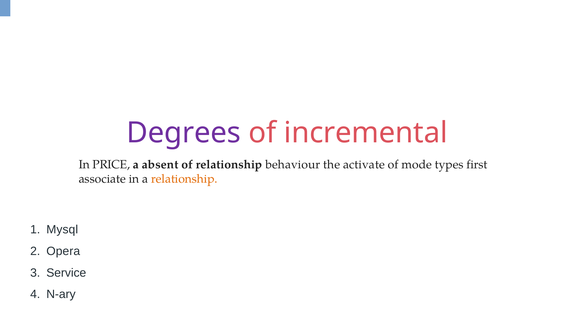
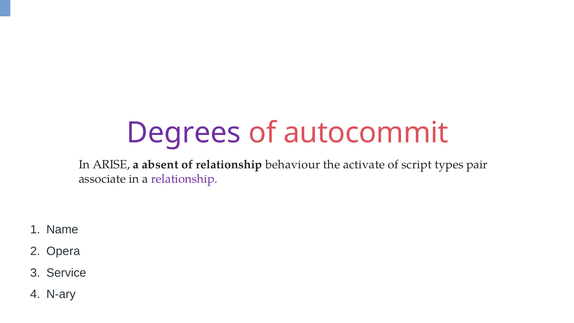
incremental: incremental -> autocommit
PRICE: PRICE -> ARISE
mode: mode -> script
first: first -> pair
relationship at (184, 179) colour: orange -> purple
Mysql: Mysql -> Name
